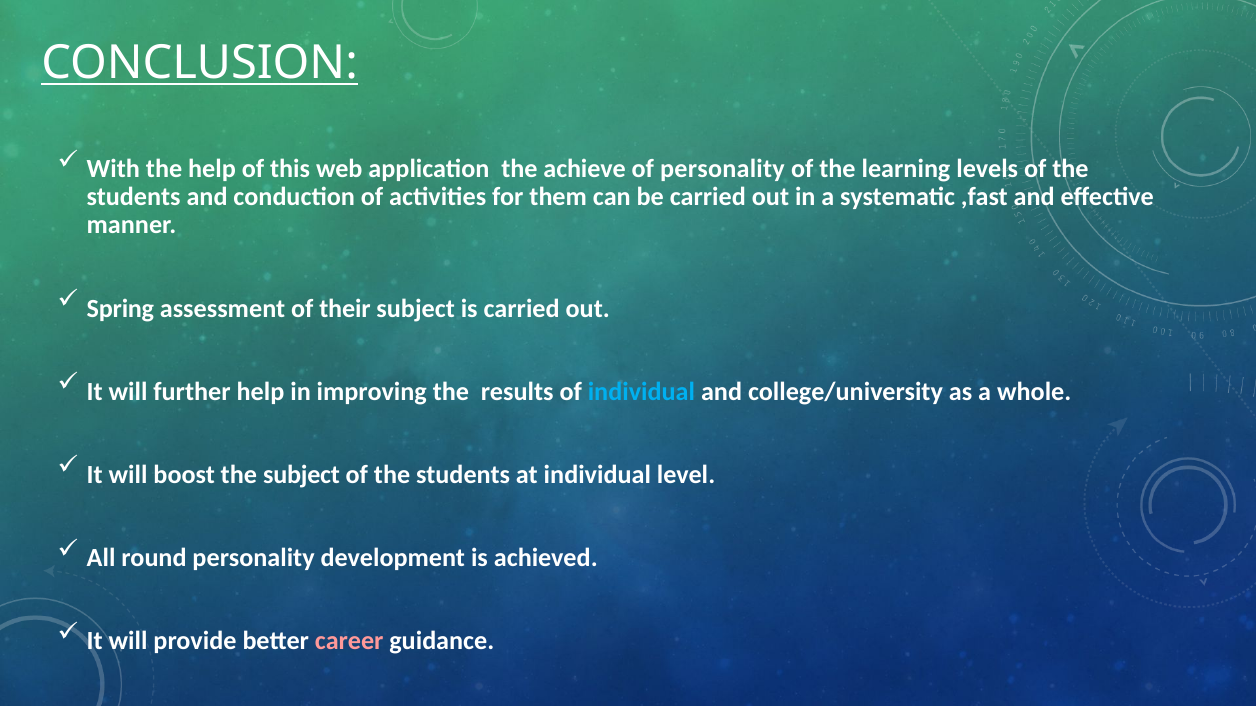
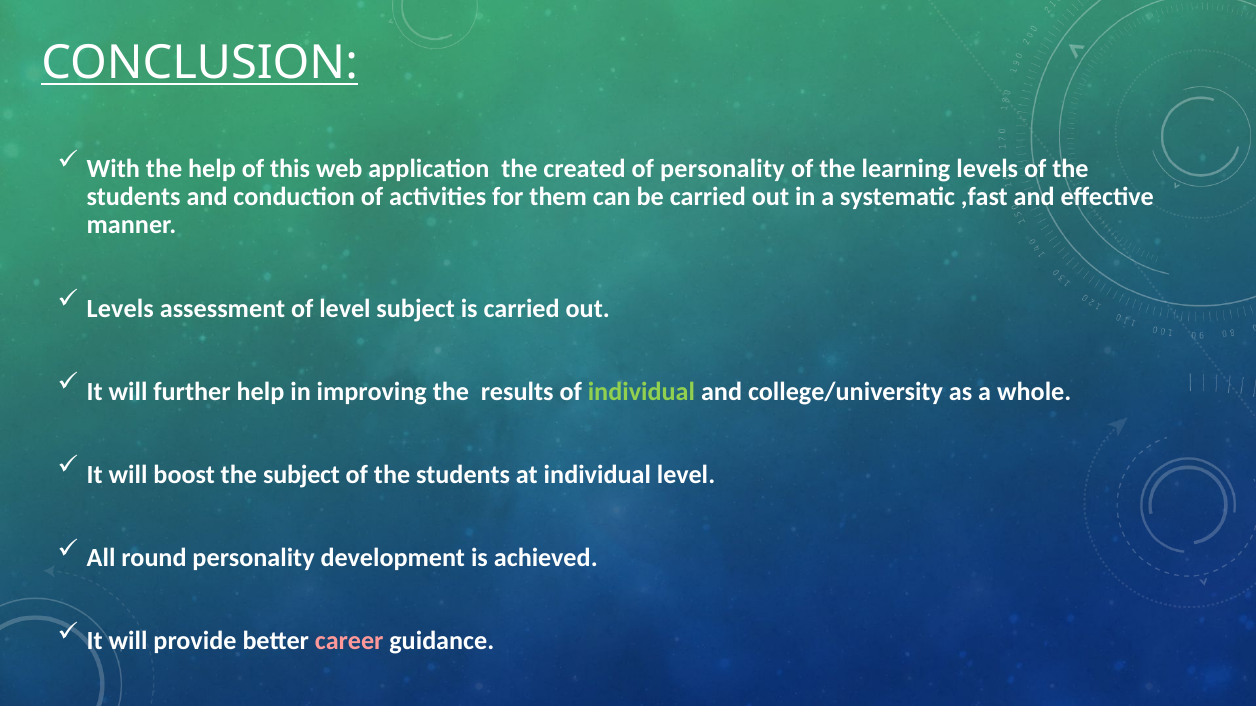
achieve: achieve -> created
Spring at (120, 309): Spring -> Levels
of their: their -> level
individual at (641, 392) colour: light blue -> light green
